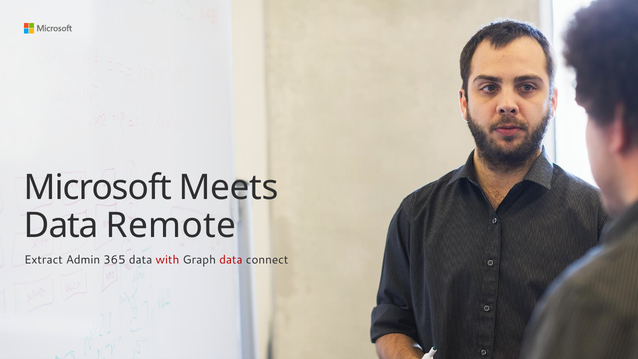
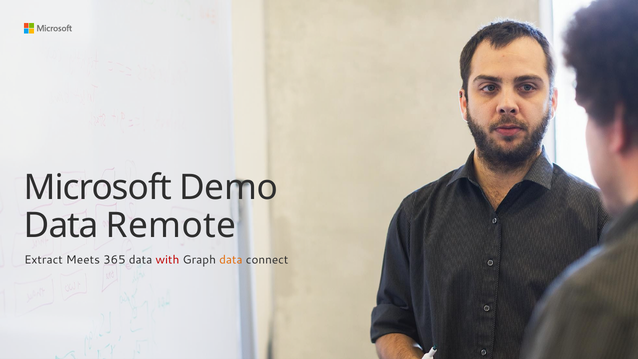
Meets: Meets -> Demo
Admin: Admin -> Meets
data at (231, 260) colour: red -> orange
